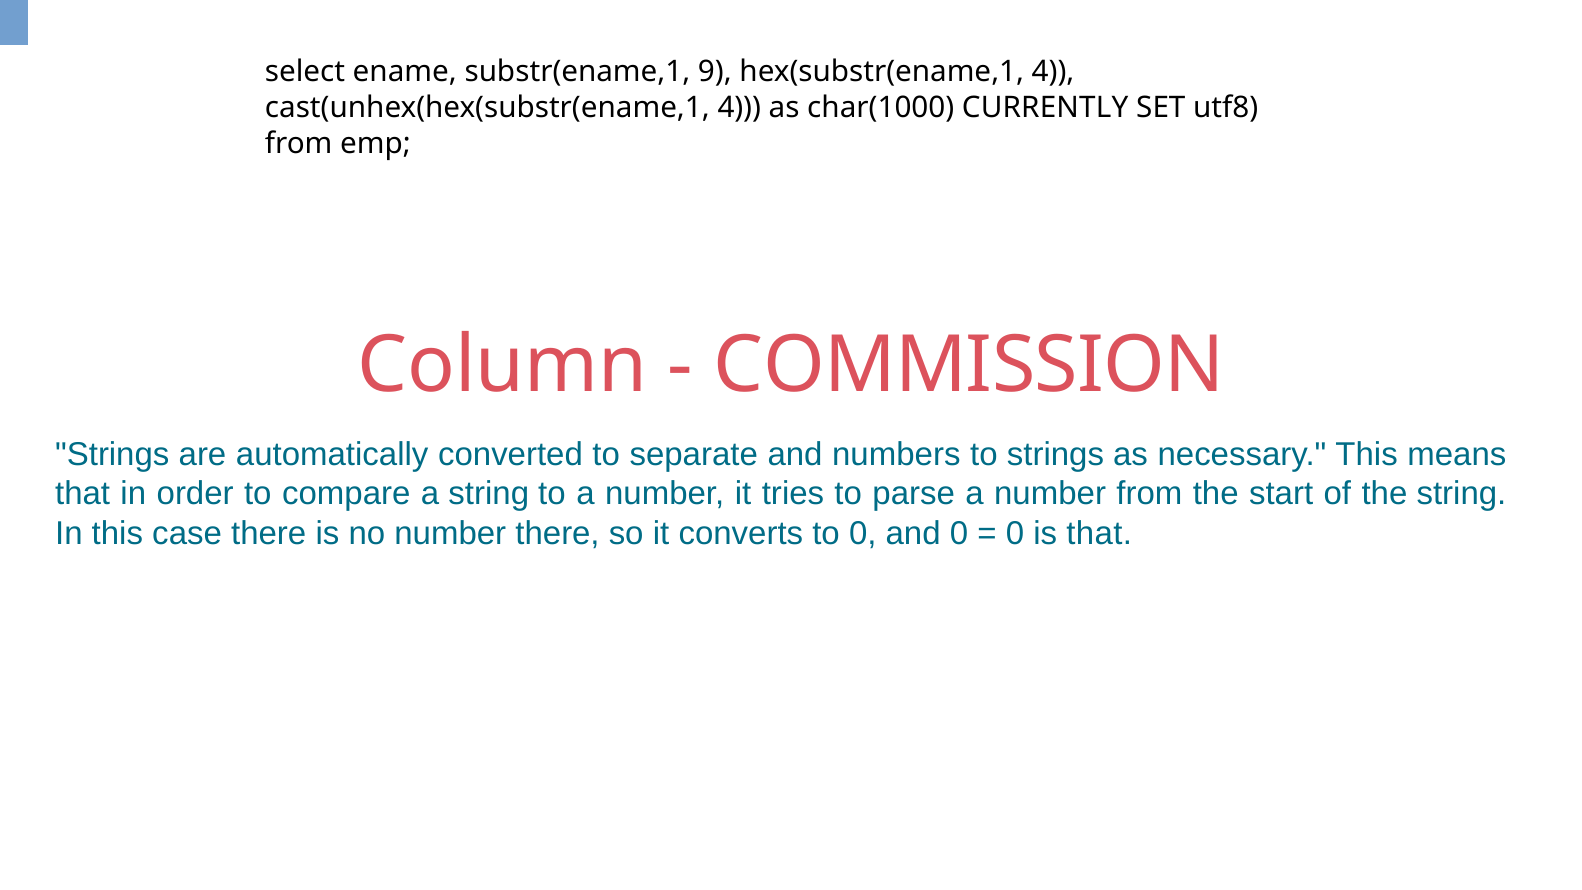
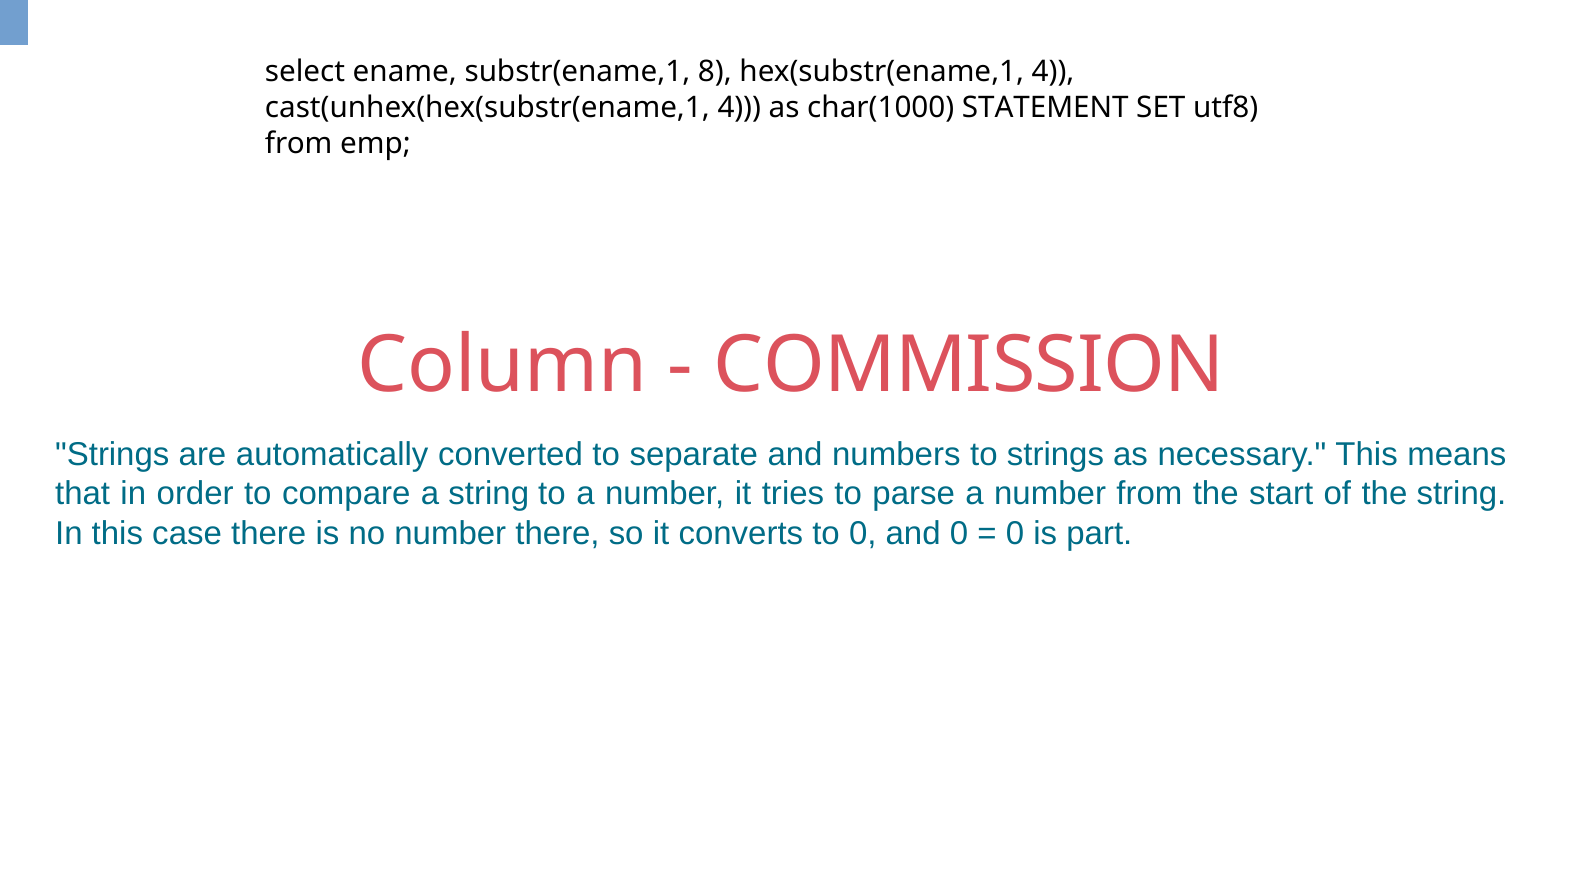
9: 9 -> 8
CURRENTLY: CURRENTLY -> STATEMENT
is that: that -> part
